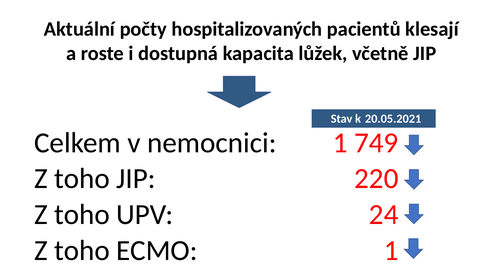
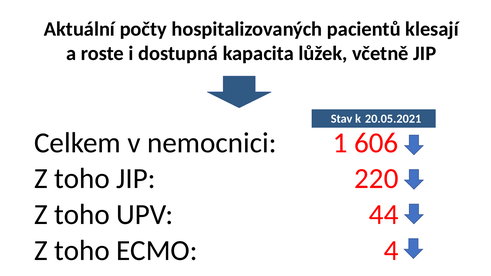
749: 749 -> 606
24: 24 -> 44
ECMO 1: 1 -> 4
